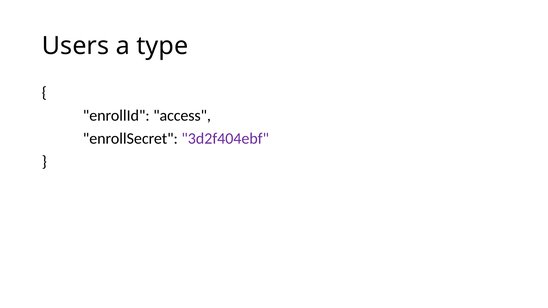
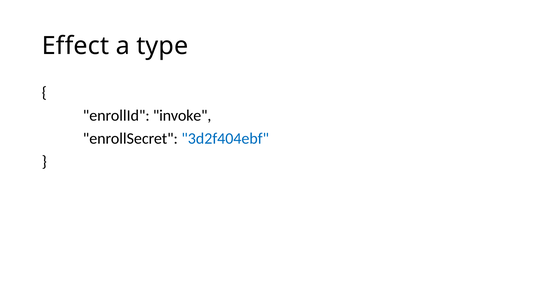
Users: Users -> Effect
access: access -> invoke
3d2f404ebf colour: purple -> blue
